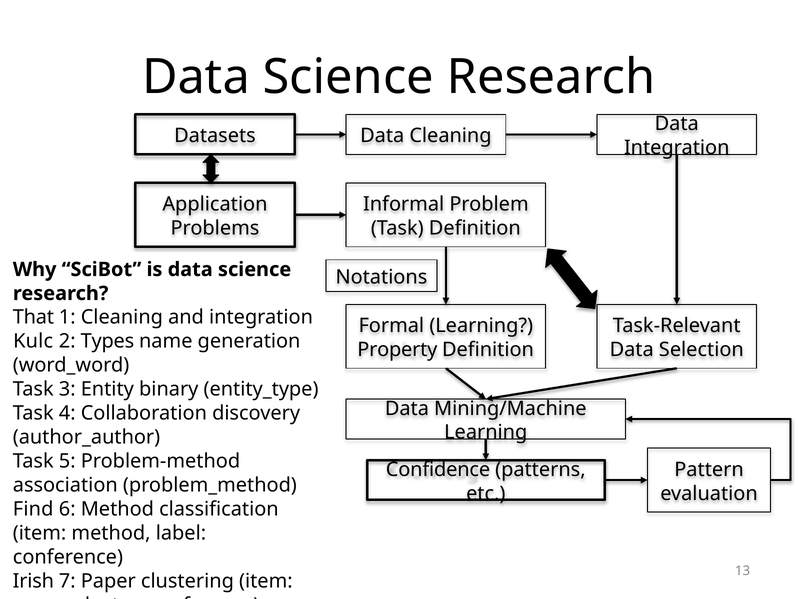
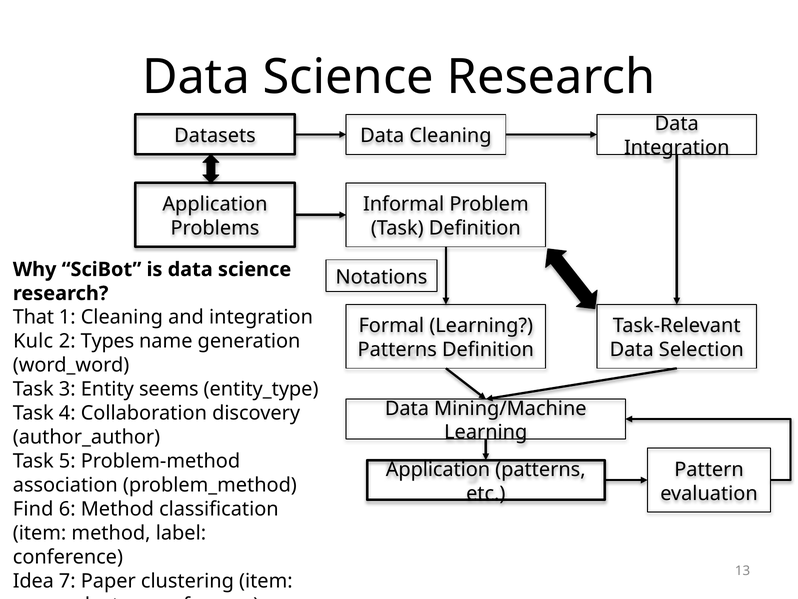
Property at (397, 349): Property -> Patterns
binary: binary -> seems
Confidence at (438, 469): Confidence -> Application
Irish: Irish -> Idea
